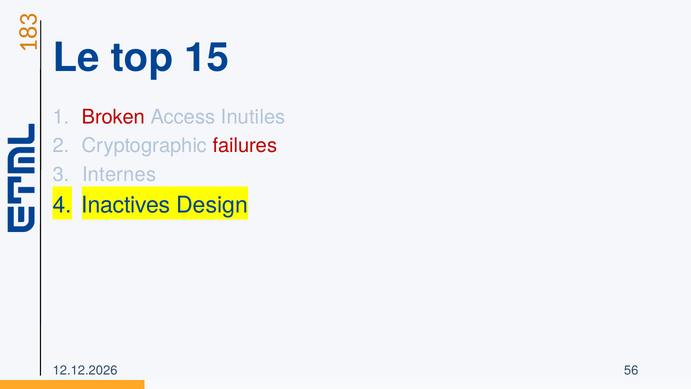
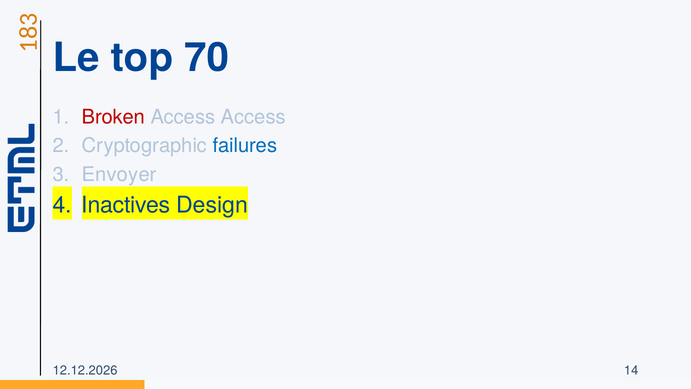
15: 15 -> 70
Access Inutiles: Inutiles -> Access
failures colour: red -> blue
Internes: Internes -> Envoyer
56: 56 -> 14
